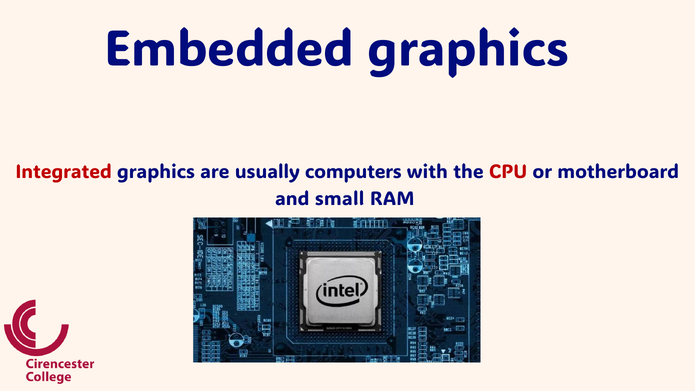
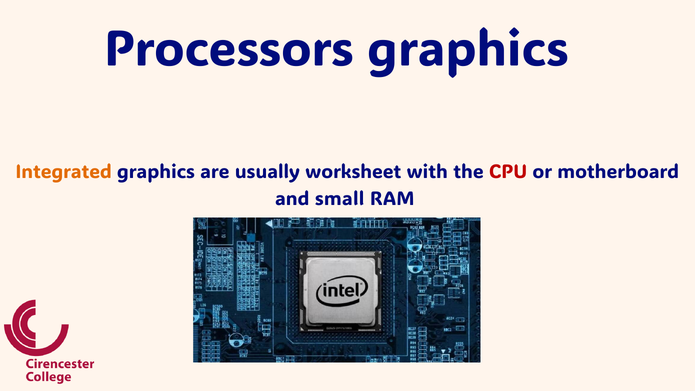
Embedded: Embedded -> Processors
Integrated colour: red -> orange
computers: computers -> worksheet
